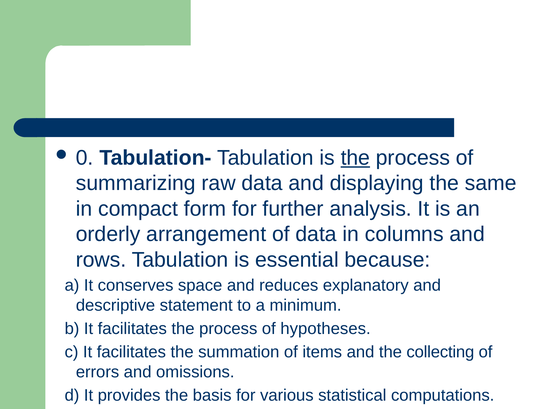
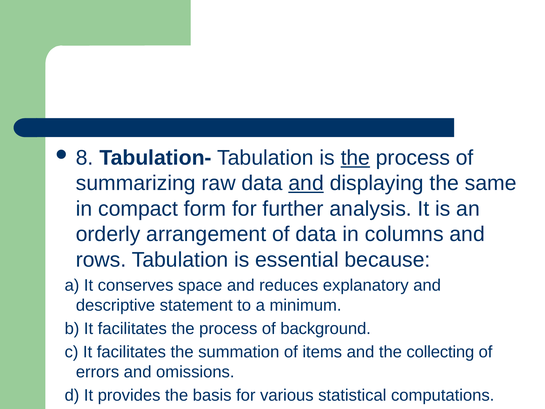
0: 0 -> 8
and at (306, 183) underline: none -> present
hypotheses: hypotheses -> background
